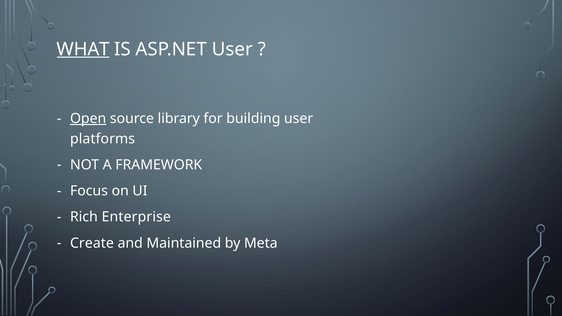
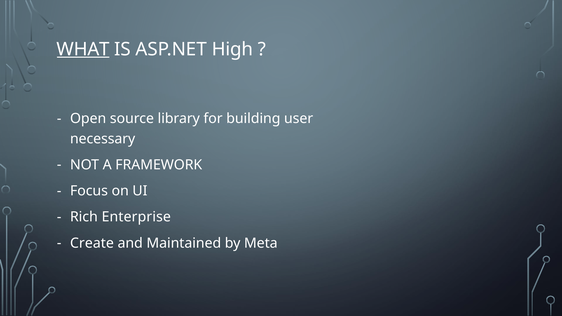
ASP.NET User: User -> High
Open underline: present -> none
platforms: platforms -> necessary
